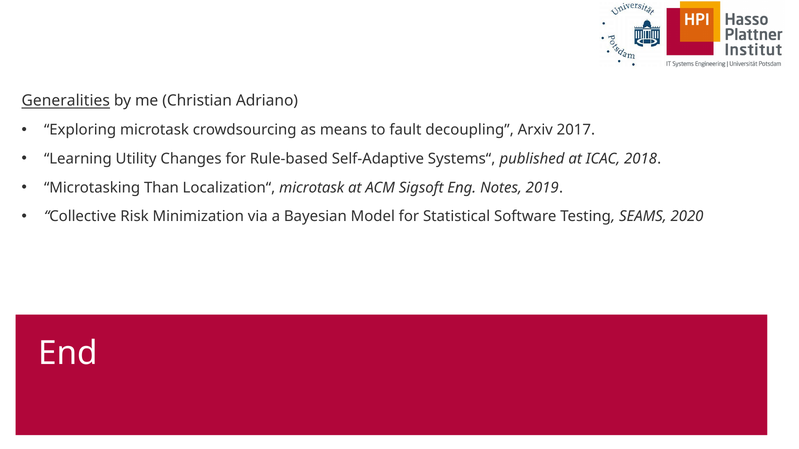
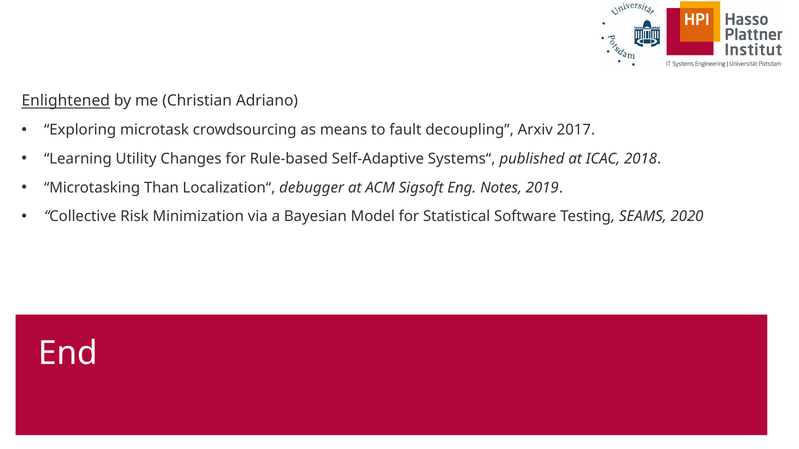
Generalities: Generalities -> Enlightened
Localization“ microtask: microtask -> debugger
